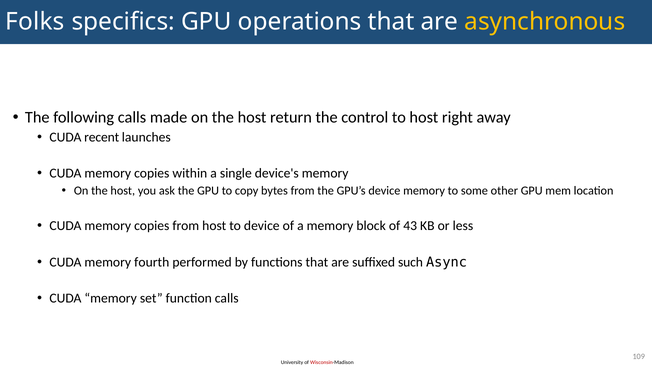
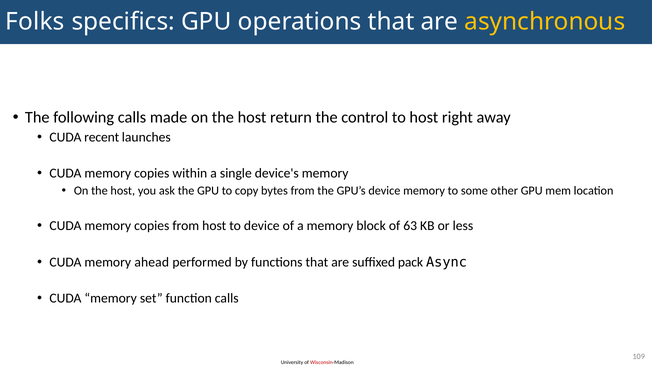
43: 43 -> 63
fourth: fourth -> ahead
such: such -> pack
